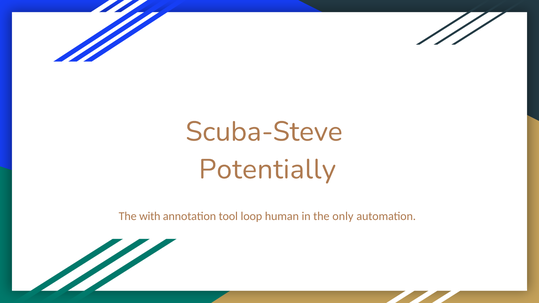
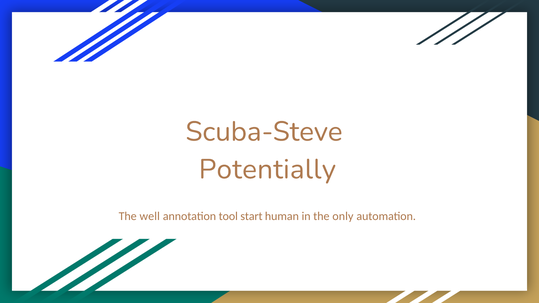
with: with -> well
loop: loop -> start
